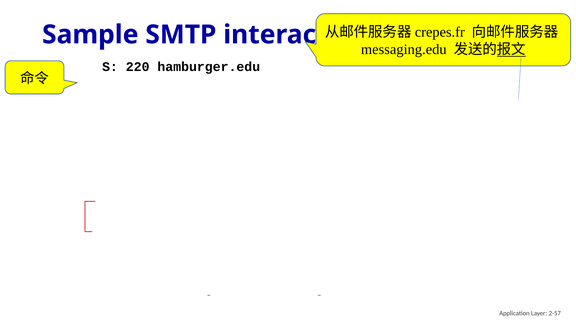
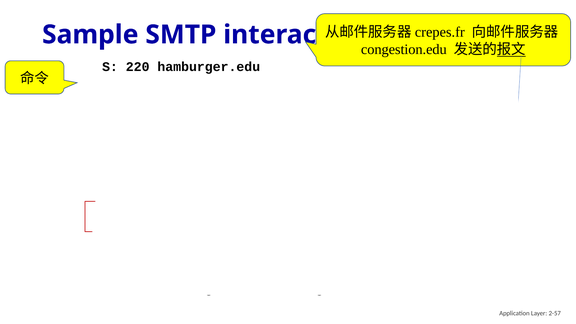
messaging.edu: messaging.edu -> congestion.edu
